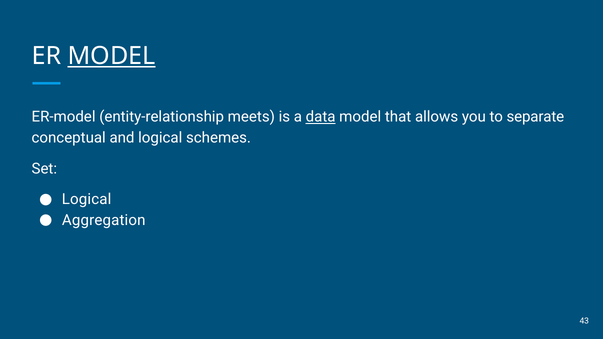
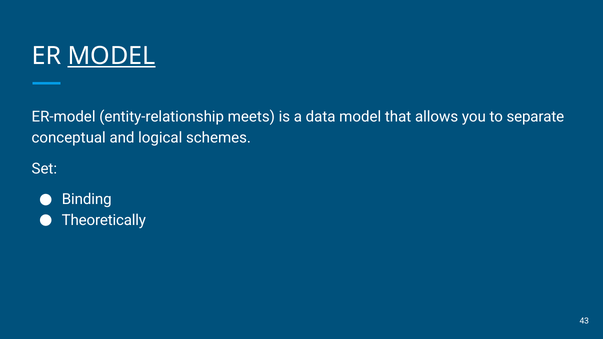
data underline: present -> none
Logical at (87, 200): Logical -> Binding
Aggregation: Aggregation -> Theoretically
